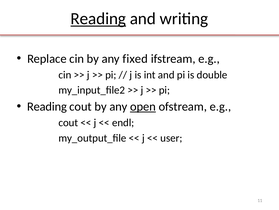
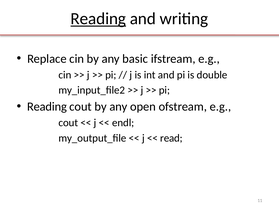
fixed: fixed -> basic
open underline: present -> none
user: user -> read
